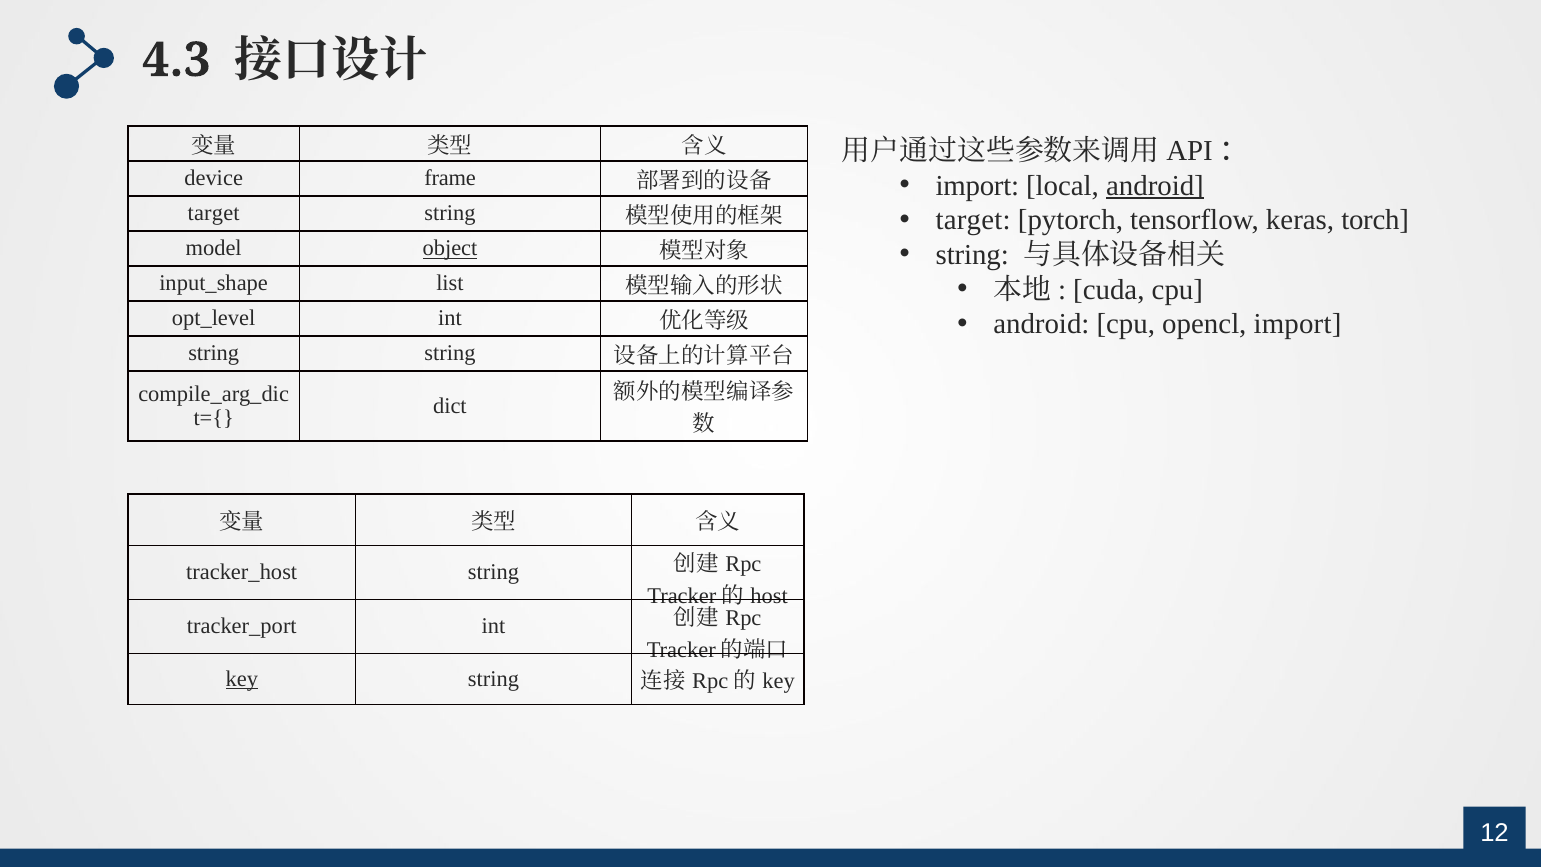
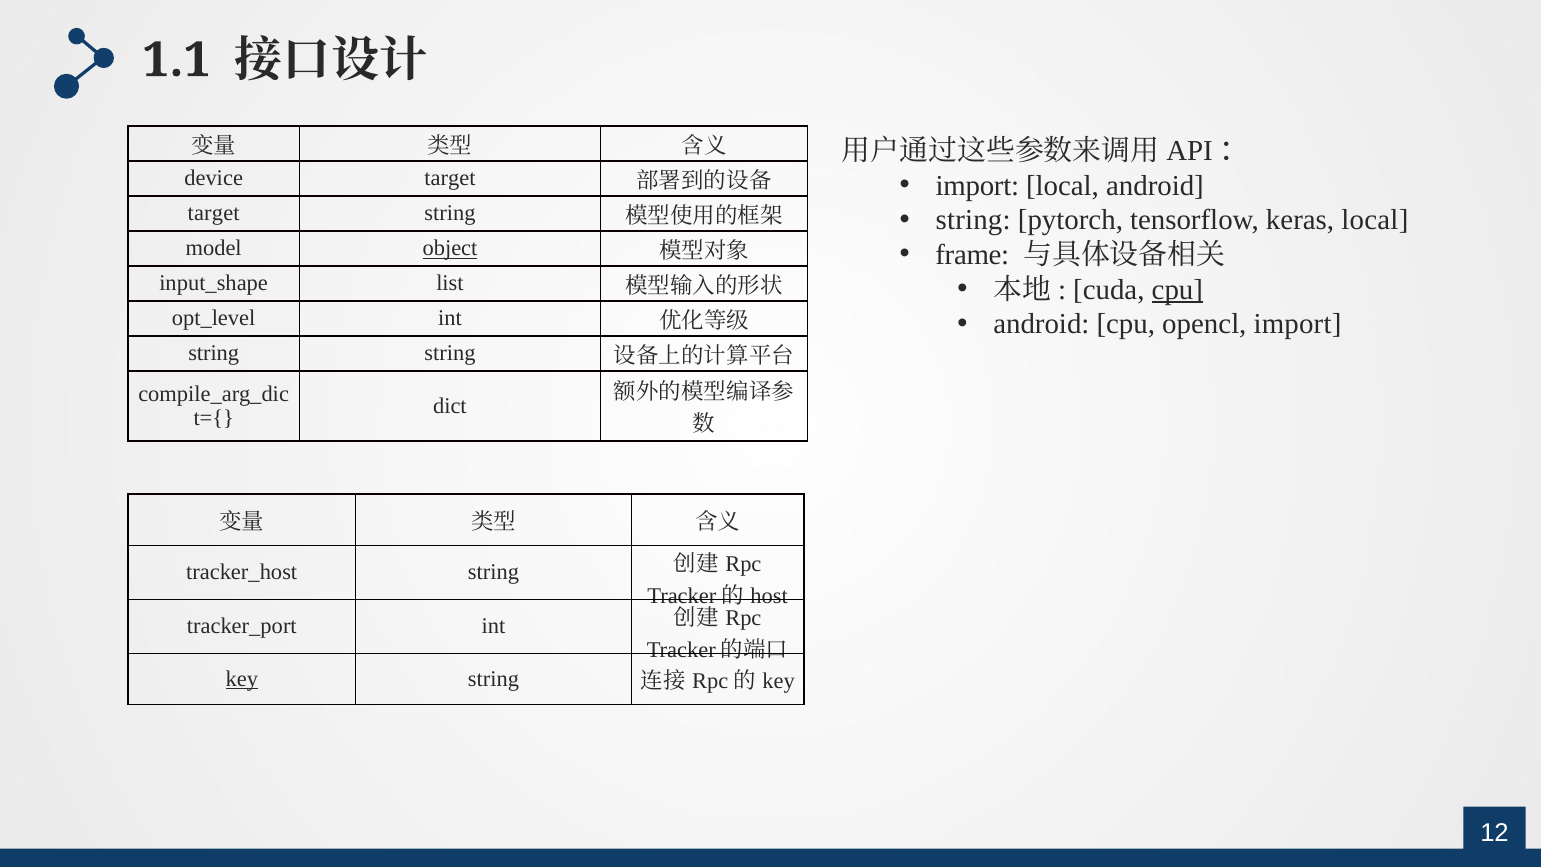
4.3: 4.3 -> 1.1
device frame: frame -> target
android at (1155, 185) underline: present -> none
target at (973, 220): target -> string
keras torch: torch -> local
string at (972, 255): string -> frame
cpu at (1177, 289) underline: none -> present
